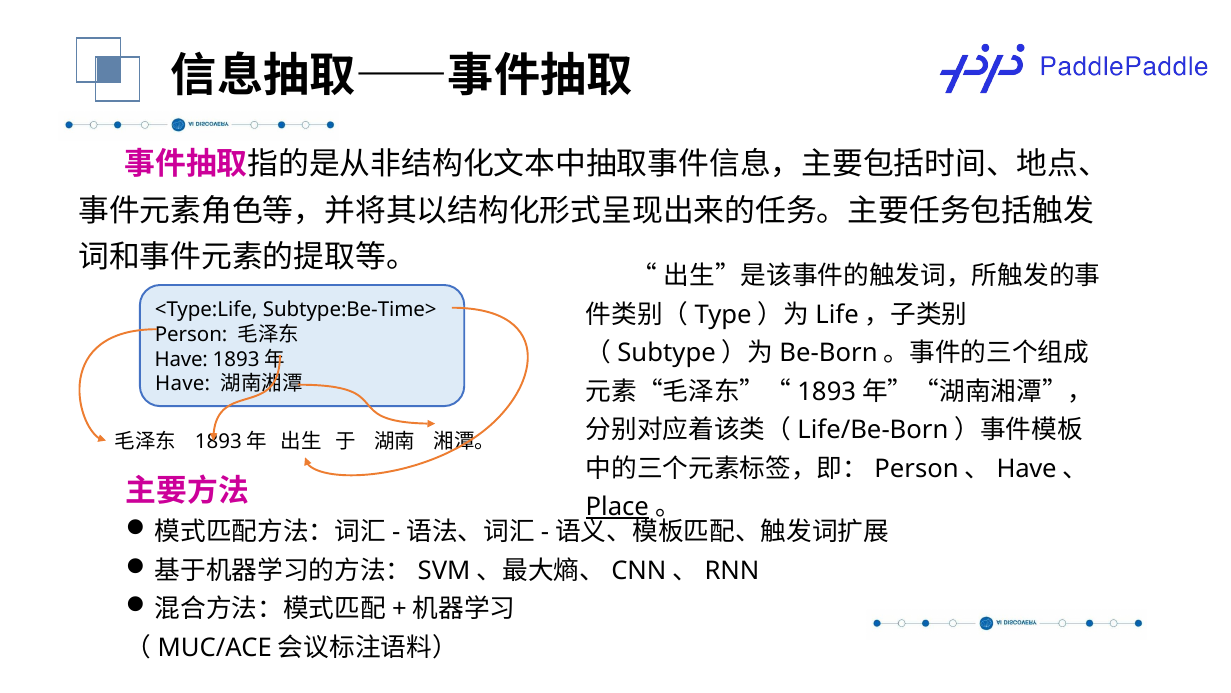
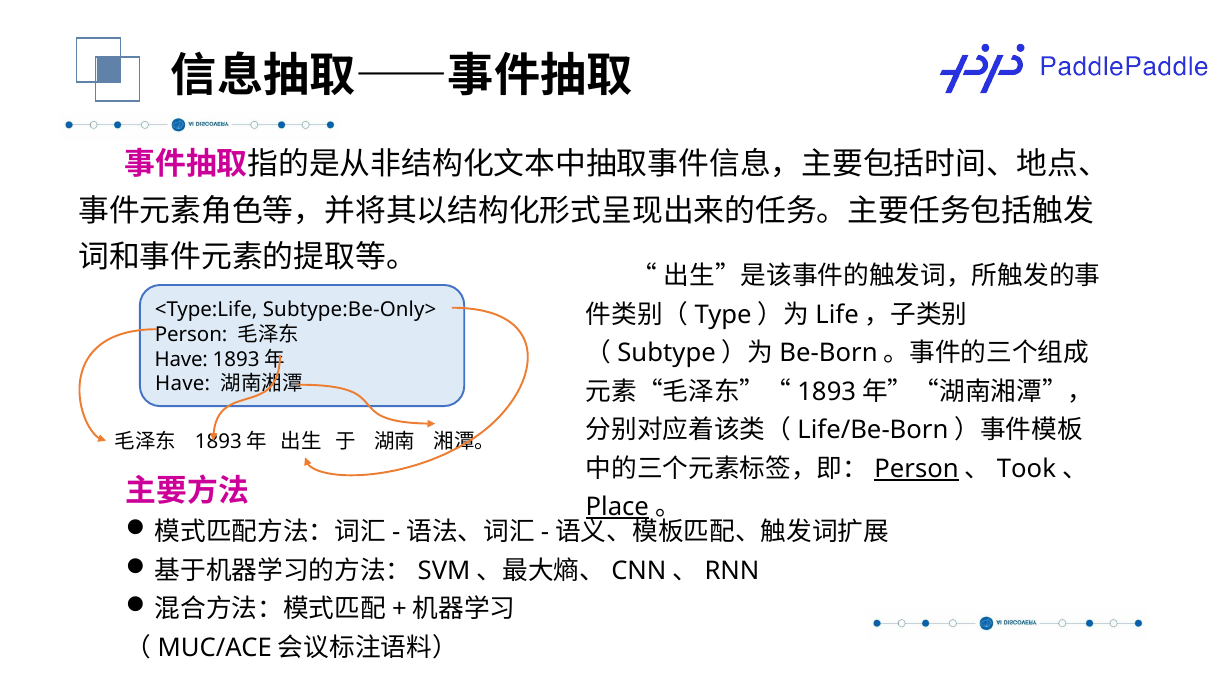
Subtype:Be-Time>: Subtype:Be-Time> -> Subtype:Be-Only>
Person at (917, 468) underline: none -> present
Have at (1027, 468): Have -> Took
